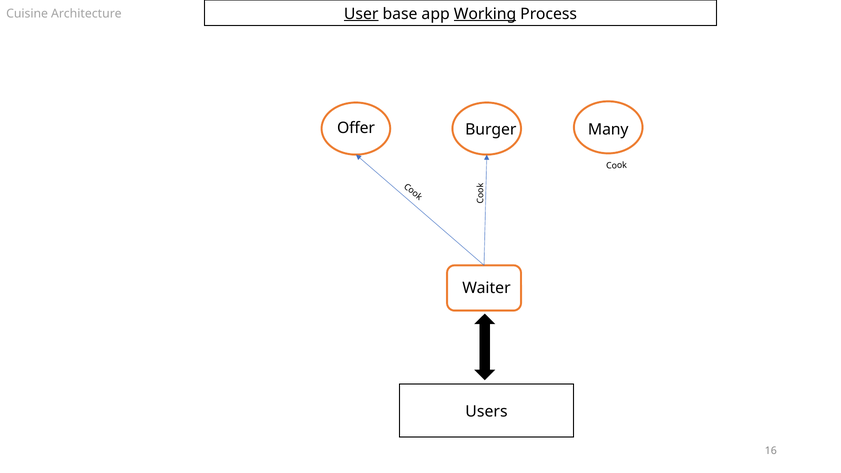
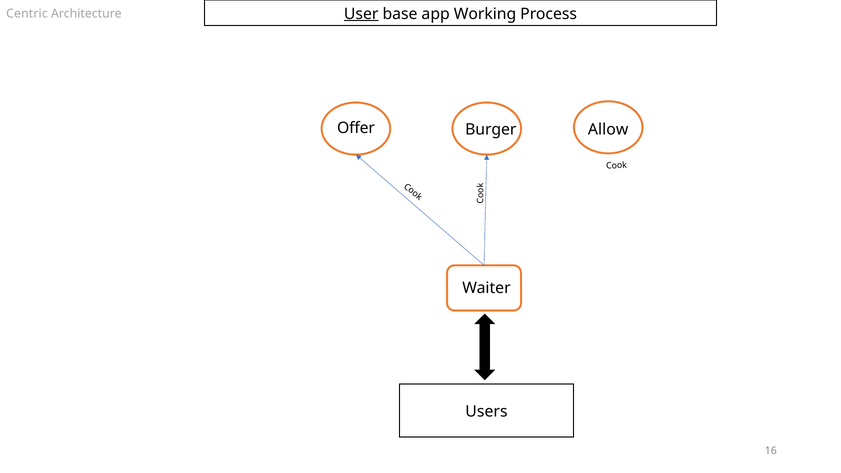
Cuisine: Cuisine -> Centric
Working underline: present -> none
Many: Many -> Allow
